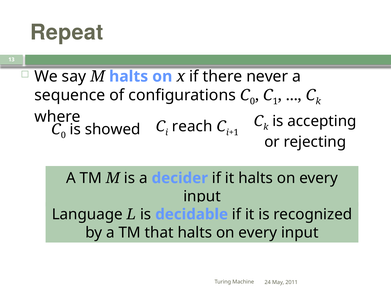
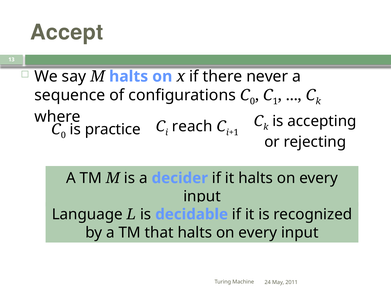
Repeat: Repeat -> Accept
showed: showed -> practice
